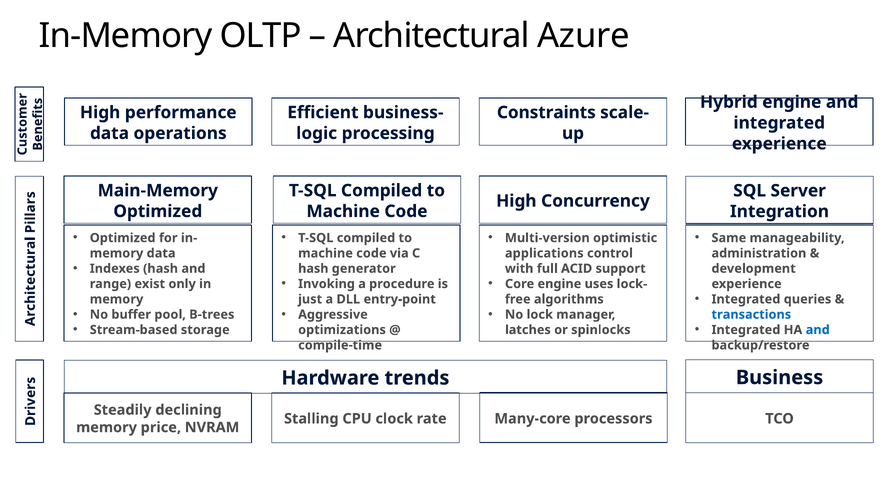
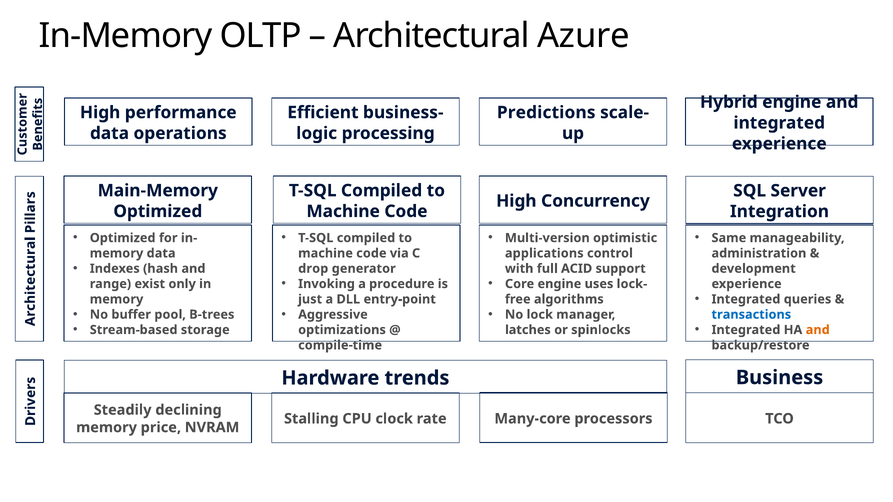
Constraints: Constraints -> Predictions
hash at (313, 269): hash -> drop
and at (818, 330) colour: blue -> orange
